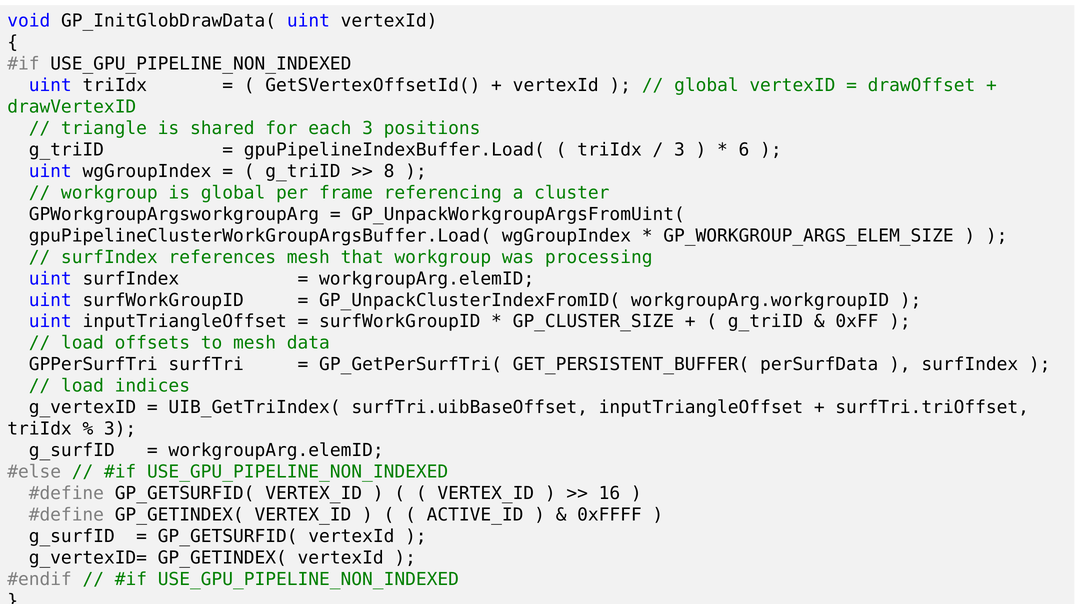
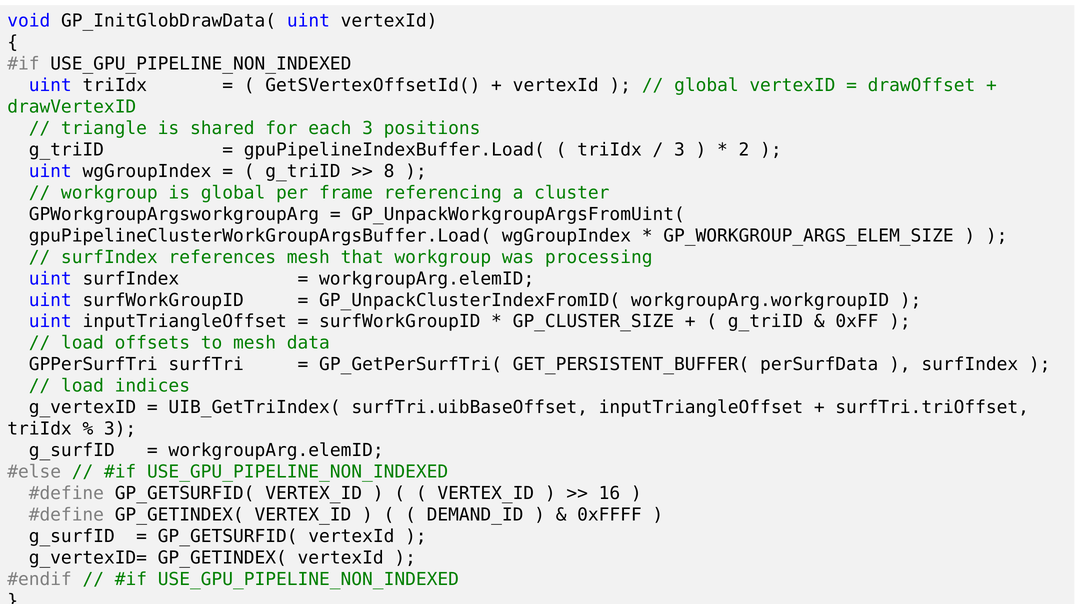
6: 6 -> 2
ACTIVE_ID: ACTIVE_ID -> DEMAND_ID
